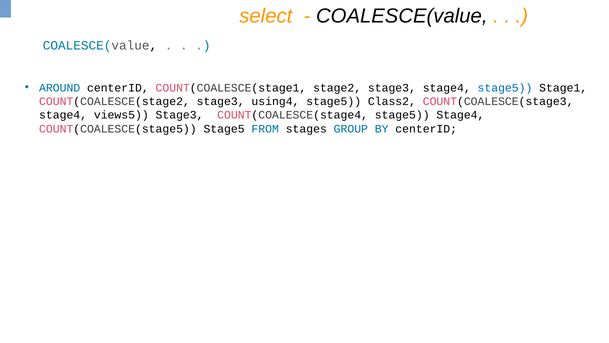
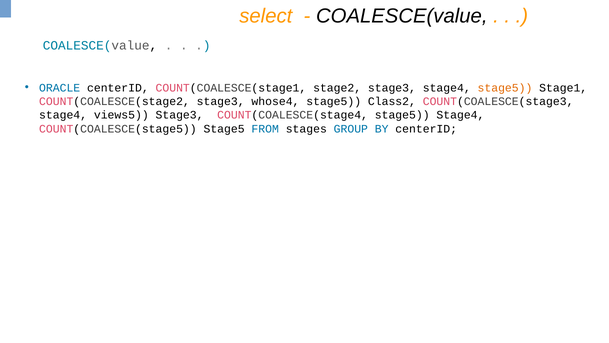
AROUND: AROUND -> ORACLE
stage5 at (505, 88) colour: blue -> orange
using4: using4 -> whose4
